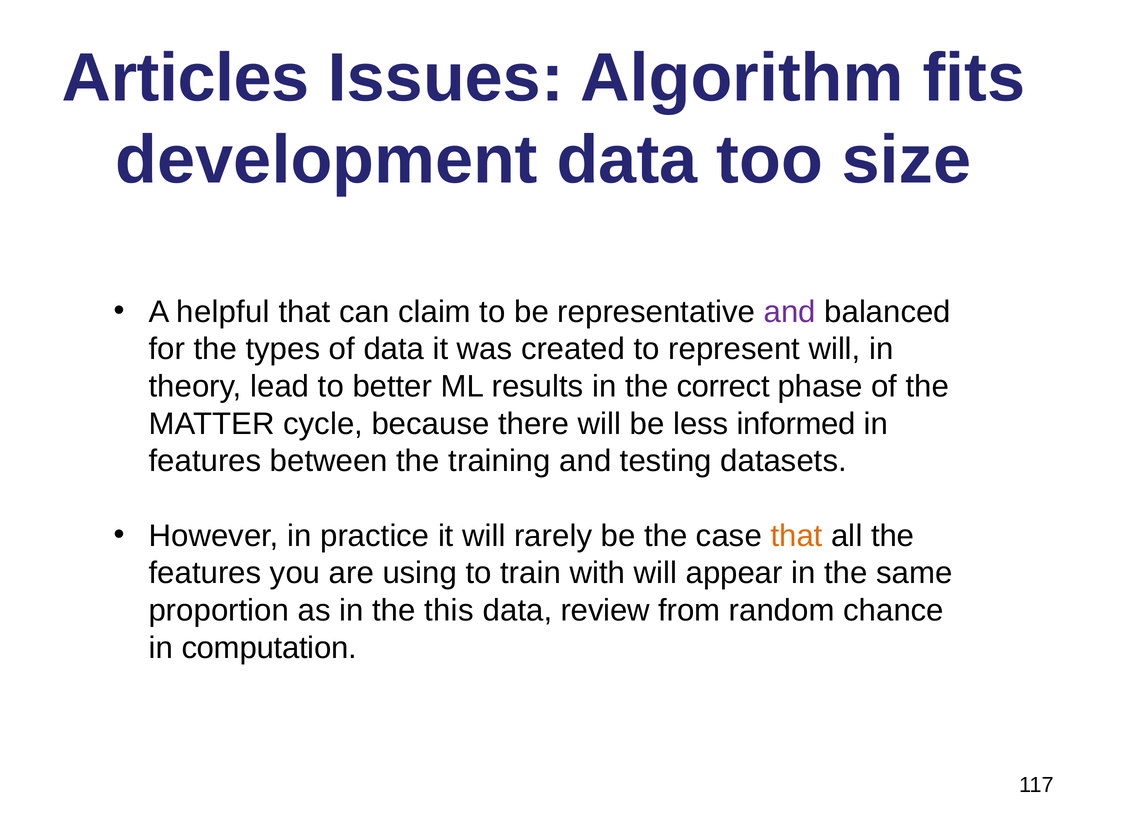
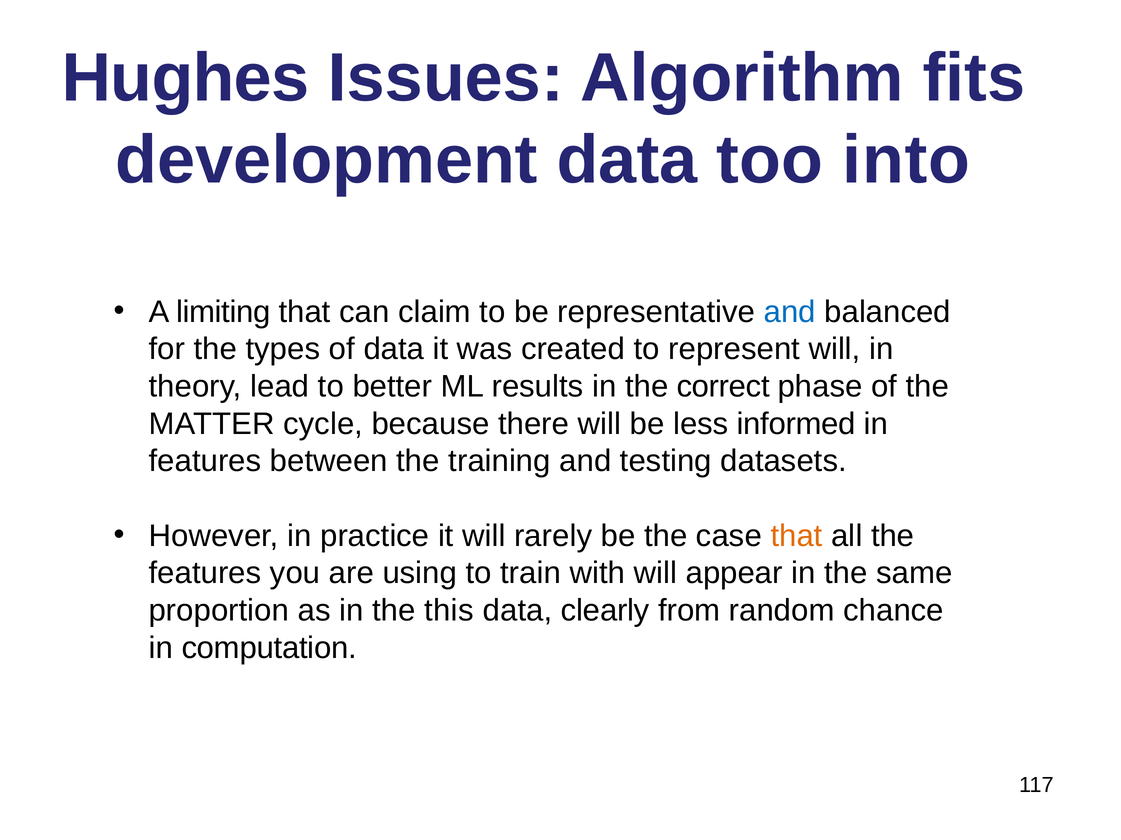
Articles: Articles -> Hughes
size: size -> into
helpful: helpful -> limiting
and at (790, 312) colour: purple -> blue
review: review -> clearly
